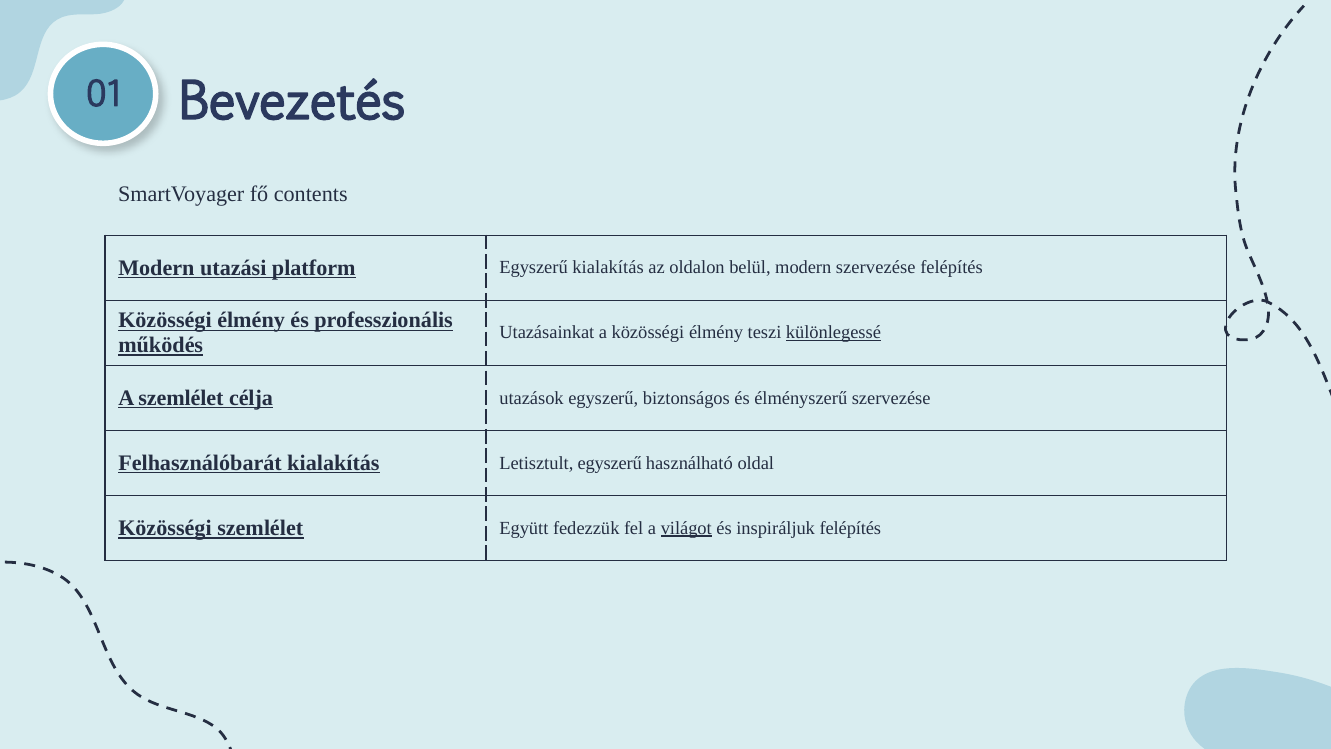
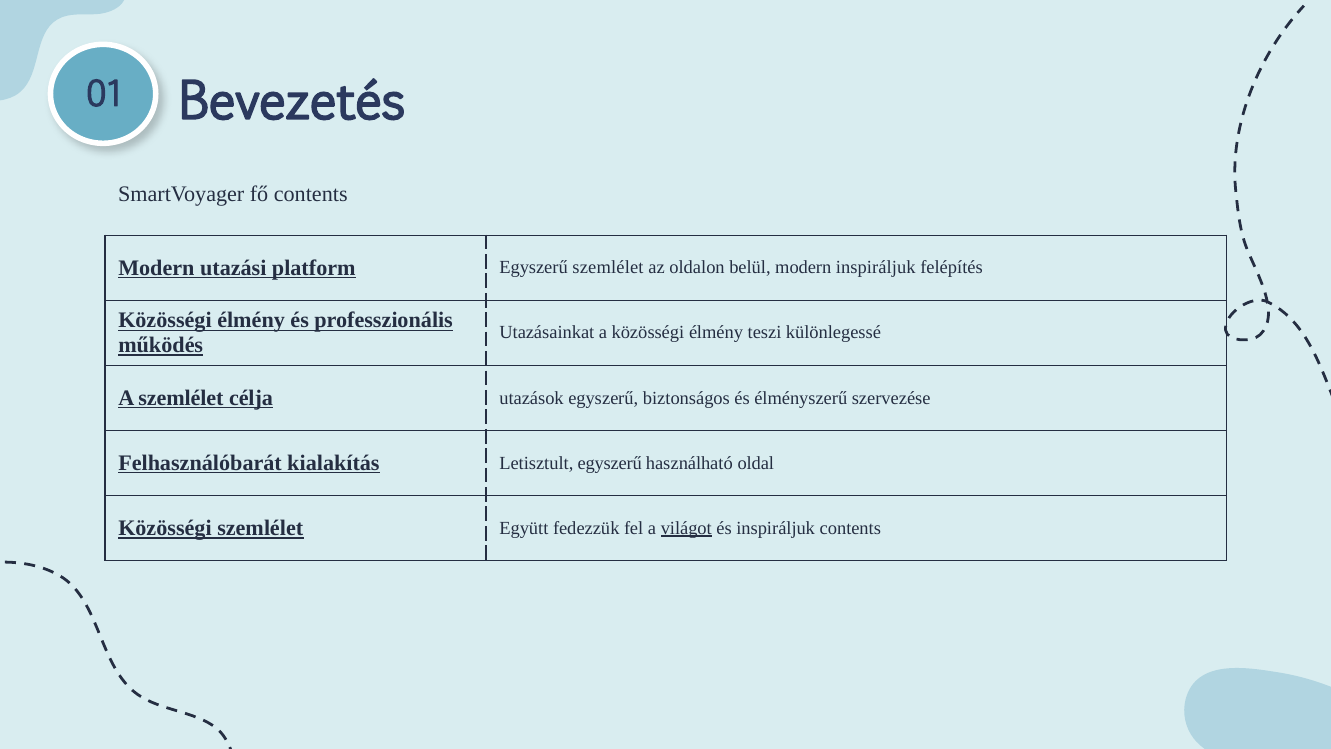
Egyszerű kialakítás: kialakítás -> szemlélet
modern szervezése: szervezése -> inspiráljuk
különlegessé underline: present -> none
inspiráljuk felépítés: felépítés -> contents
